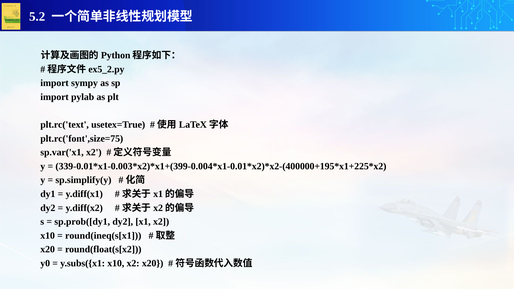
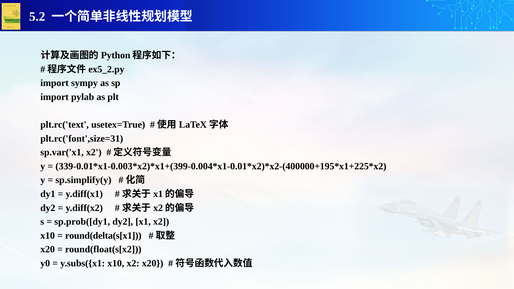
plt.rc('font',size=75: plt.rc('font',size=75 -> plt.rc('font',size=31
round(ineq(s[x1: round(ineq(s[x1 -> round(delta(s[x1
